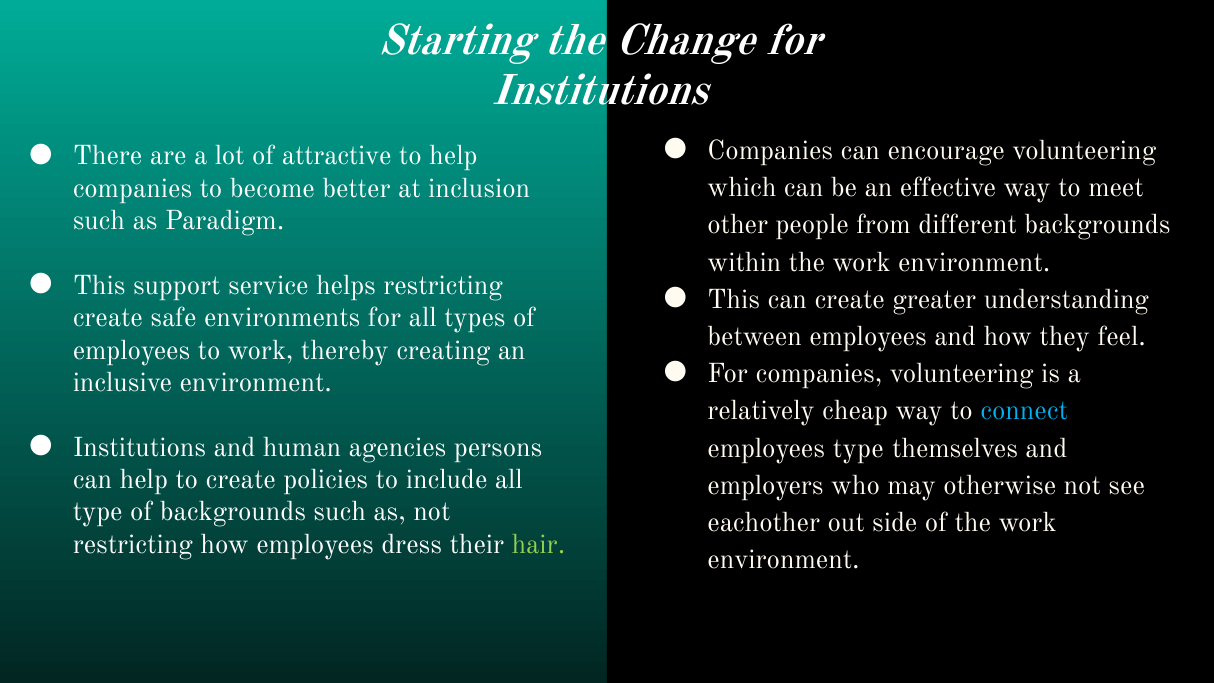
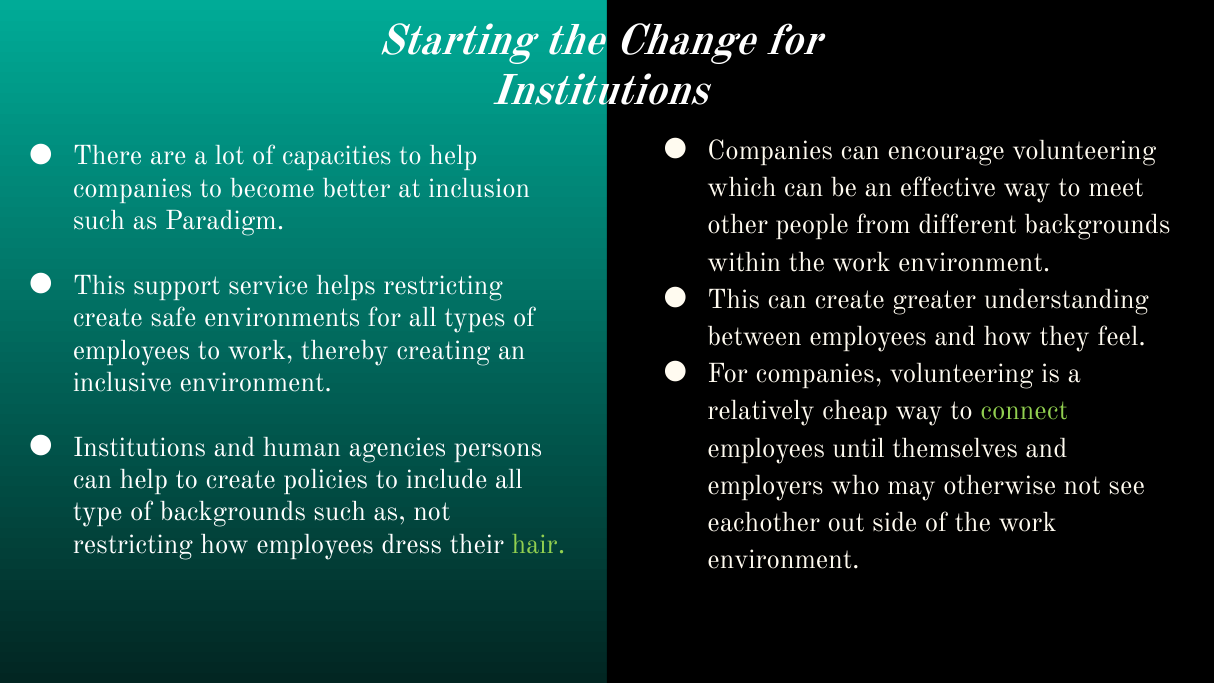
attractive: attractive -> capacities
connect colour: light blue -> light green
employees type: type -> until
